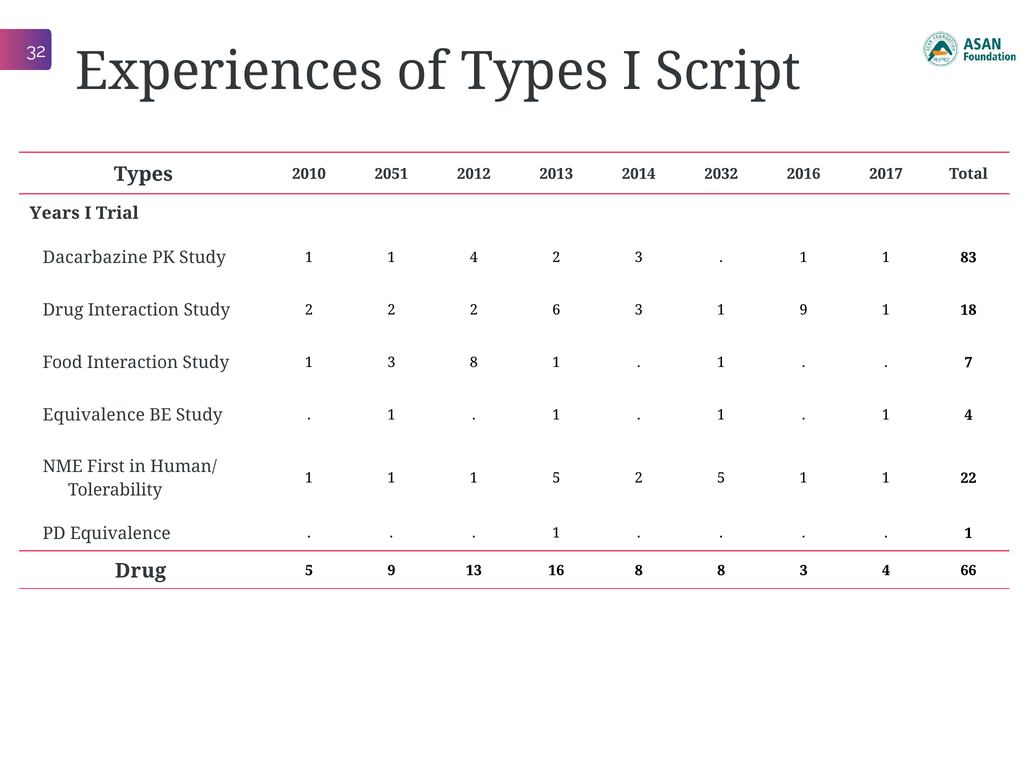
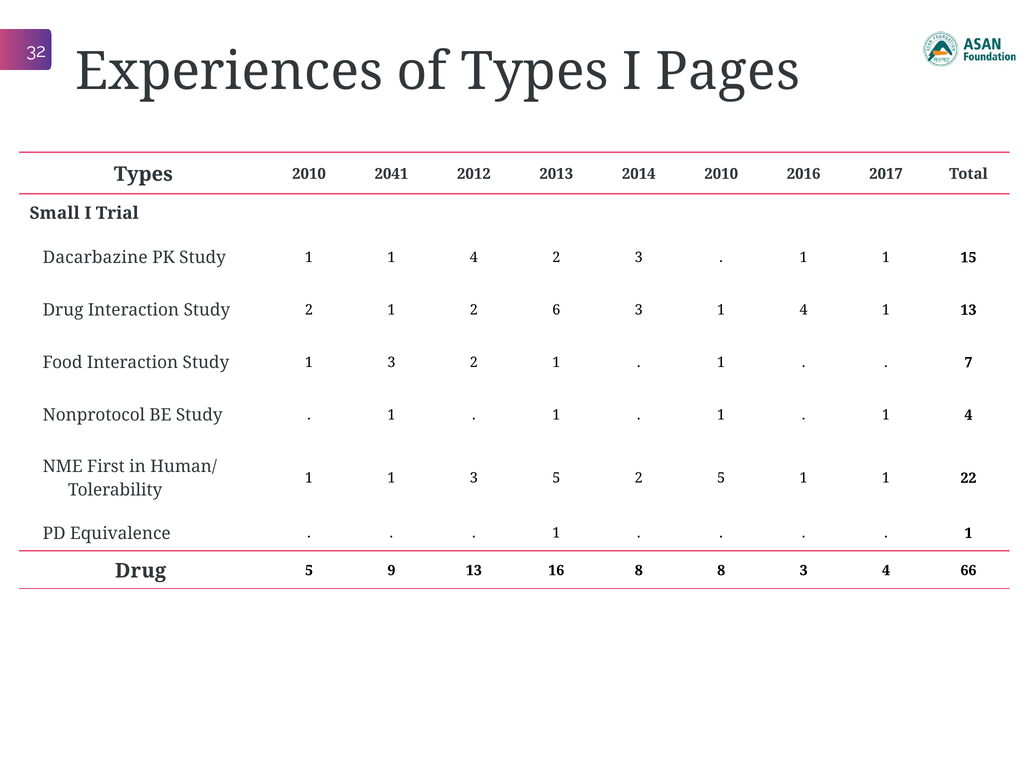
Script: Script -> Pages
2051: 2051 -> 2041
2014 2032: 2032 -> 2010
Years: Years -> Small
83: 83 -> 15
Study 2 2: 2 -> 1
3 1 9: 9 -> 4
1 18: 18 -> 13
3 8: 8 -> 2
Equivalence at (94, 416): Equivalence -> Nonprotocol
1 1 1: 1 -> 3
